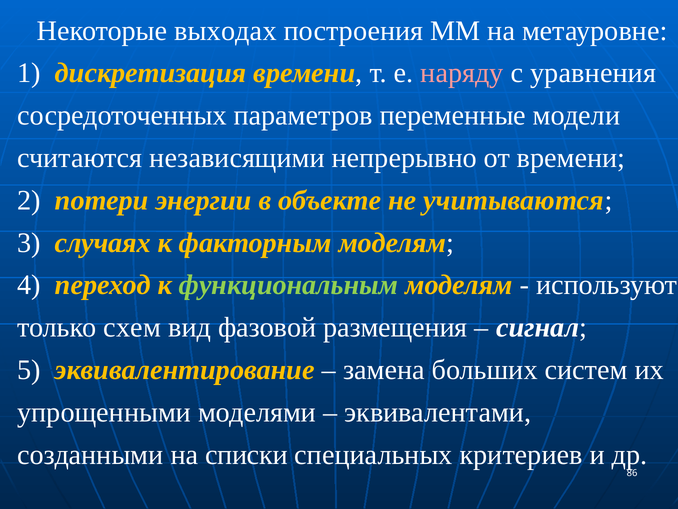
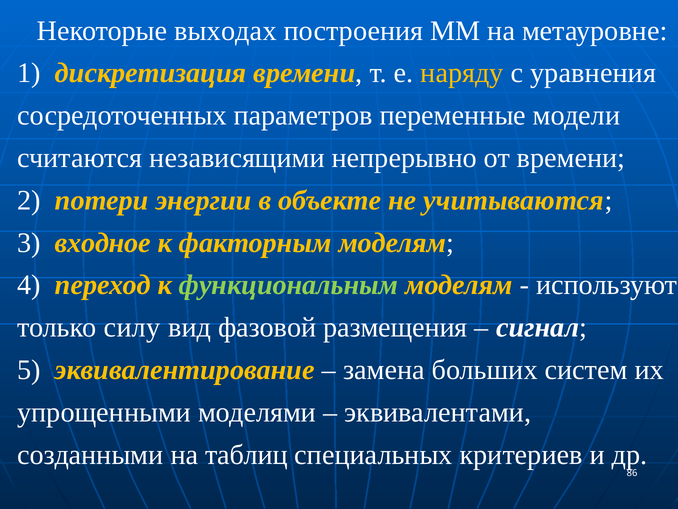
наряду colour: pink -> yellow
случаях: случаях -> входное
схем: схем -> силу
списки: списки -> таблиц
